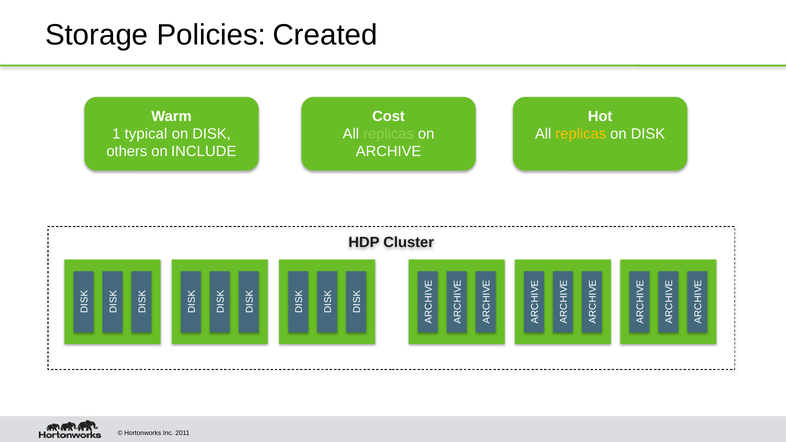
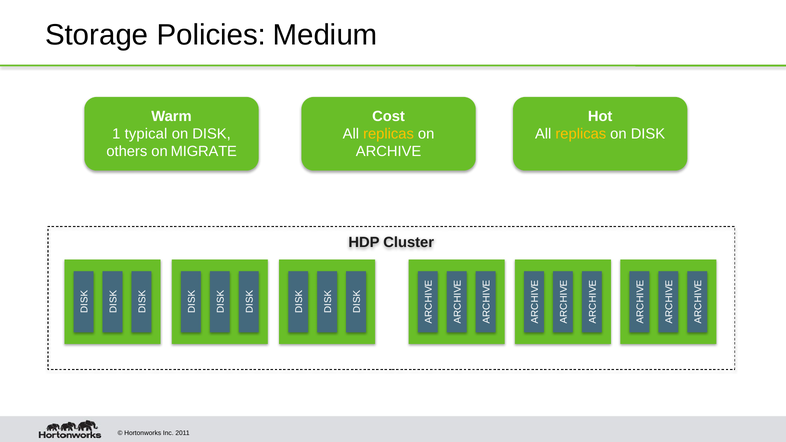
Created: Created -> Medium
replicas at (389, 134) colour: light green -> yellow
INCLUDE: INCLUDE -> MIGRATE
